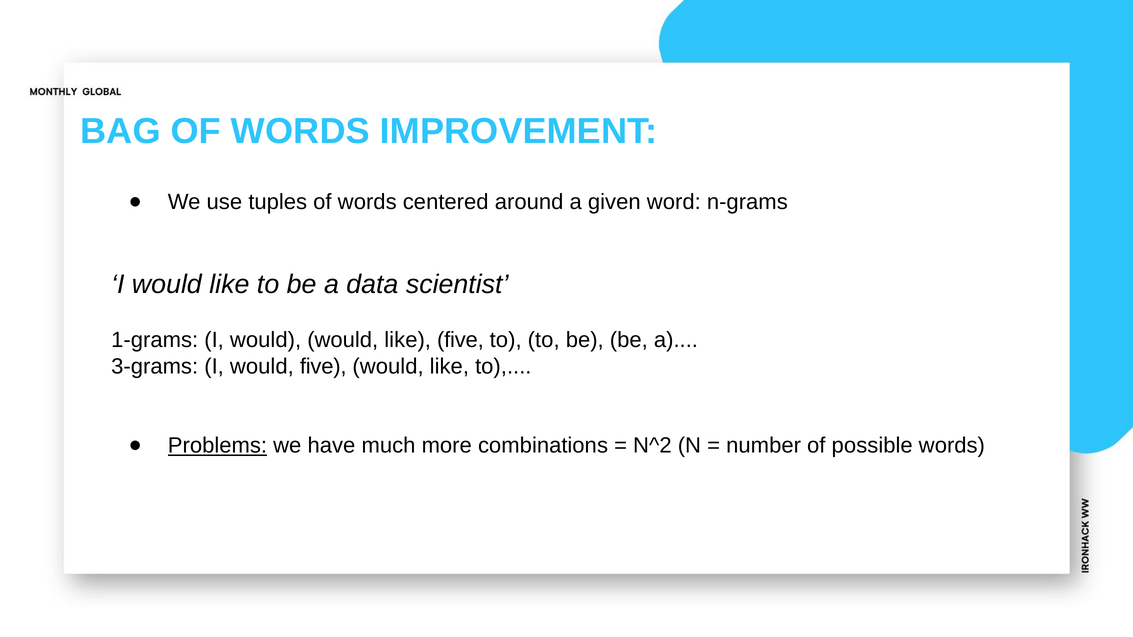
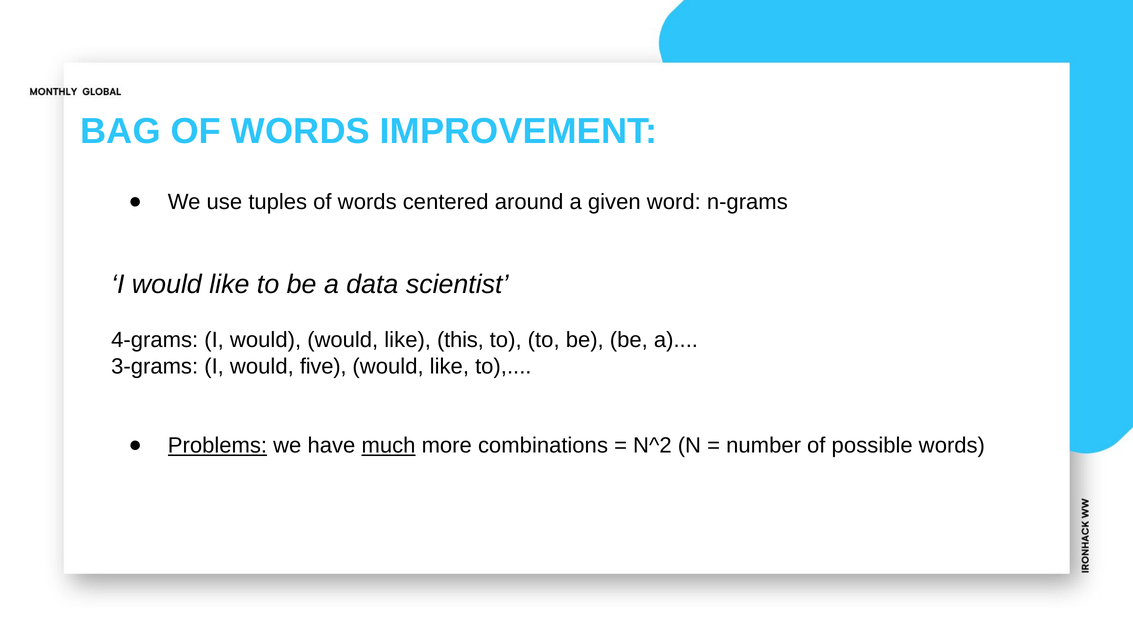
1-grams: 1-grams -> 4-grams
like five: five -> this
much underline: none -> present
